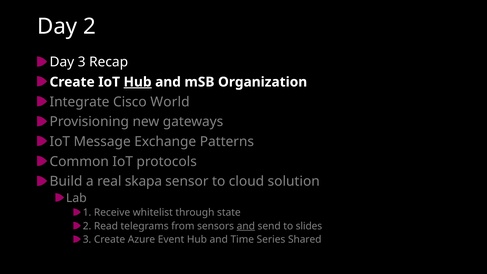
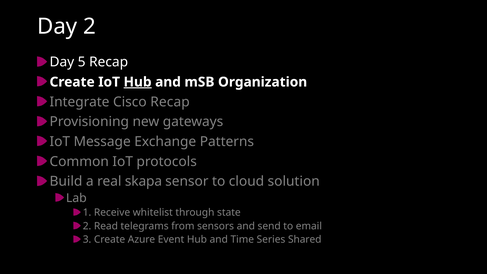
Day 3: 3 -> 5
Cisco World: World -> Recap
and at (246, 226) underline: present -> none
slides: slides -> email
